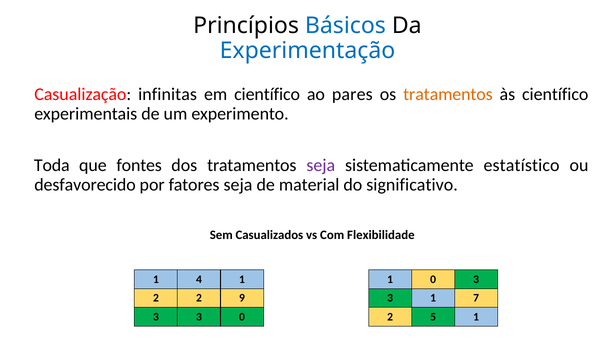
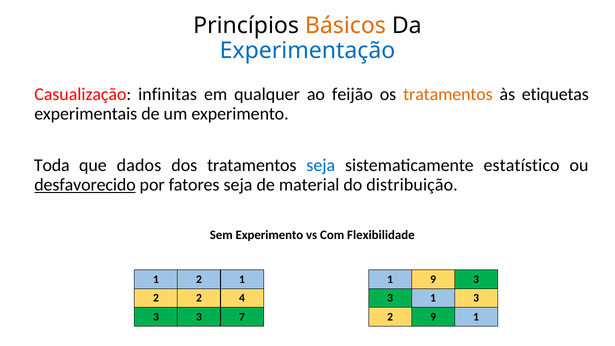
Básicos colour: blue -> orange
em científico: científico -> qualquer
pares: pares -> feijão
às científico: científico -> etiquetas
fontes: fontes -> dados
seja at (321, 165) colour: purple -> blue
desfavorecido underline: none -> present
significativo: significativo -> distribuição
Sem Casualizados: Casualizados -> Experimento
4 at (199, 279): 4 -> 2
1 0: 0 -> 9
9: 9 -> 4
1 7: 7 -> 3
3 0: 0 -> 7
2 5: 5 -> 9
